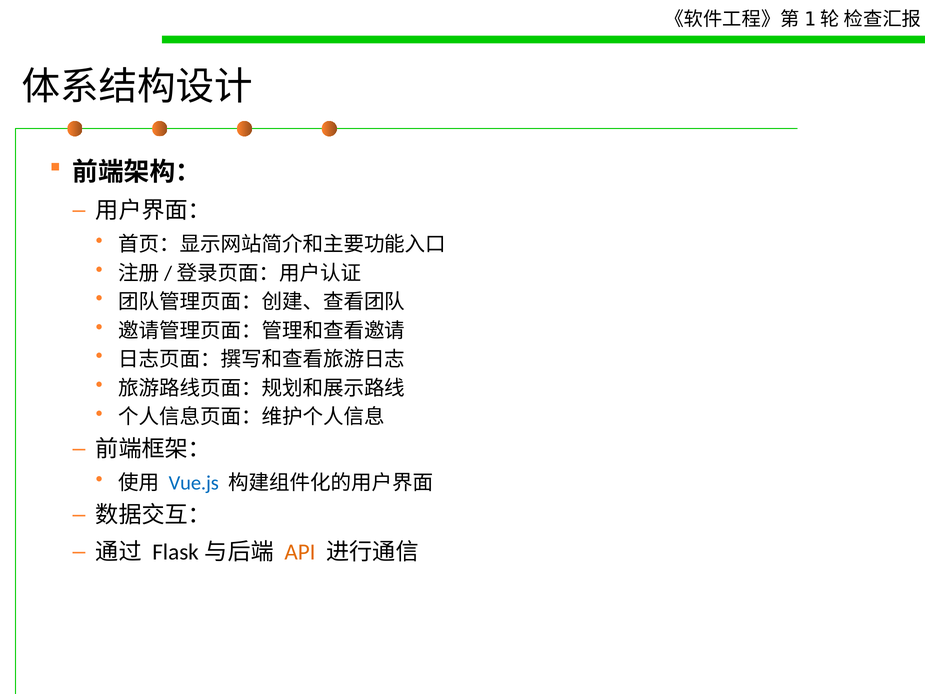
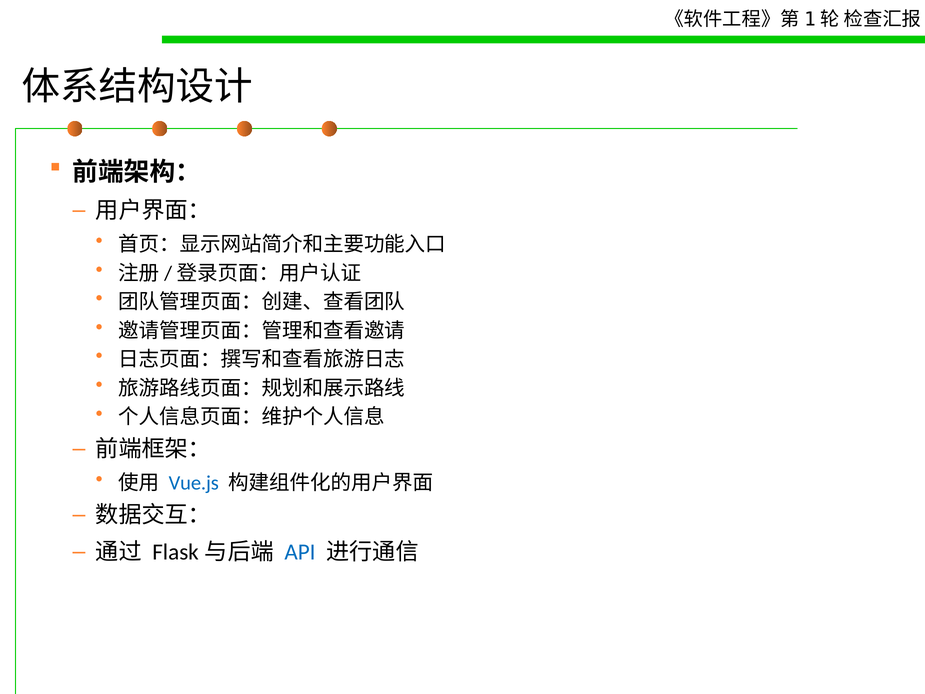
API colour: orange -> blue
